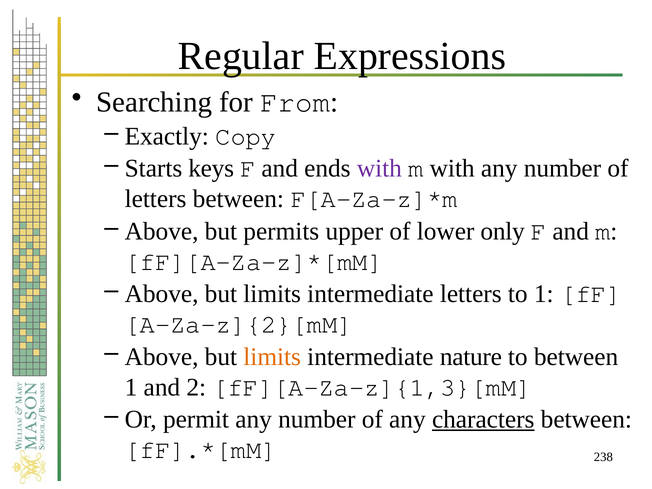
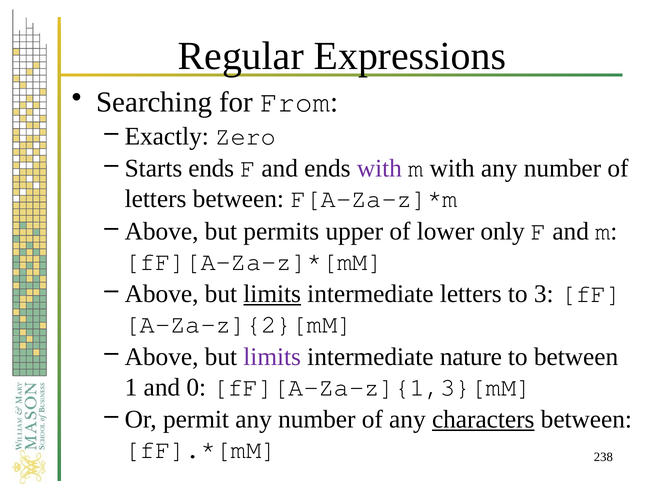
Copy: Copy -> Zero
Starts keys: keys -> ends
limits at (272, 294) underline: none -> present
to 1: 1 -> 3
limits at (272, 357) colour: orange -> purple
2: 2 -> 0
